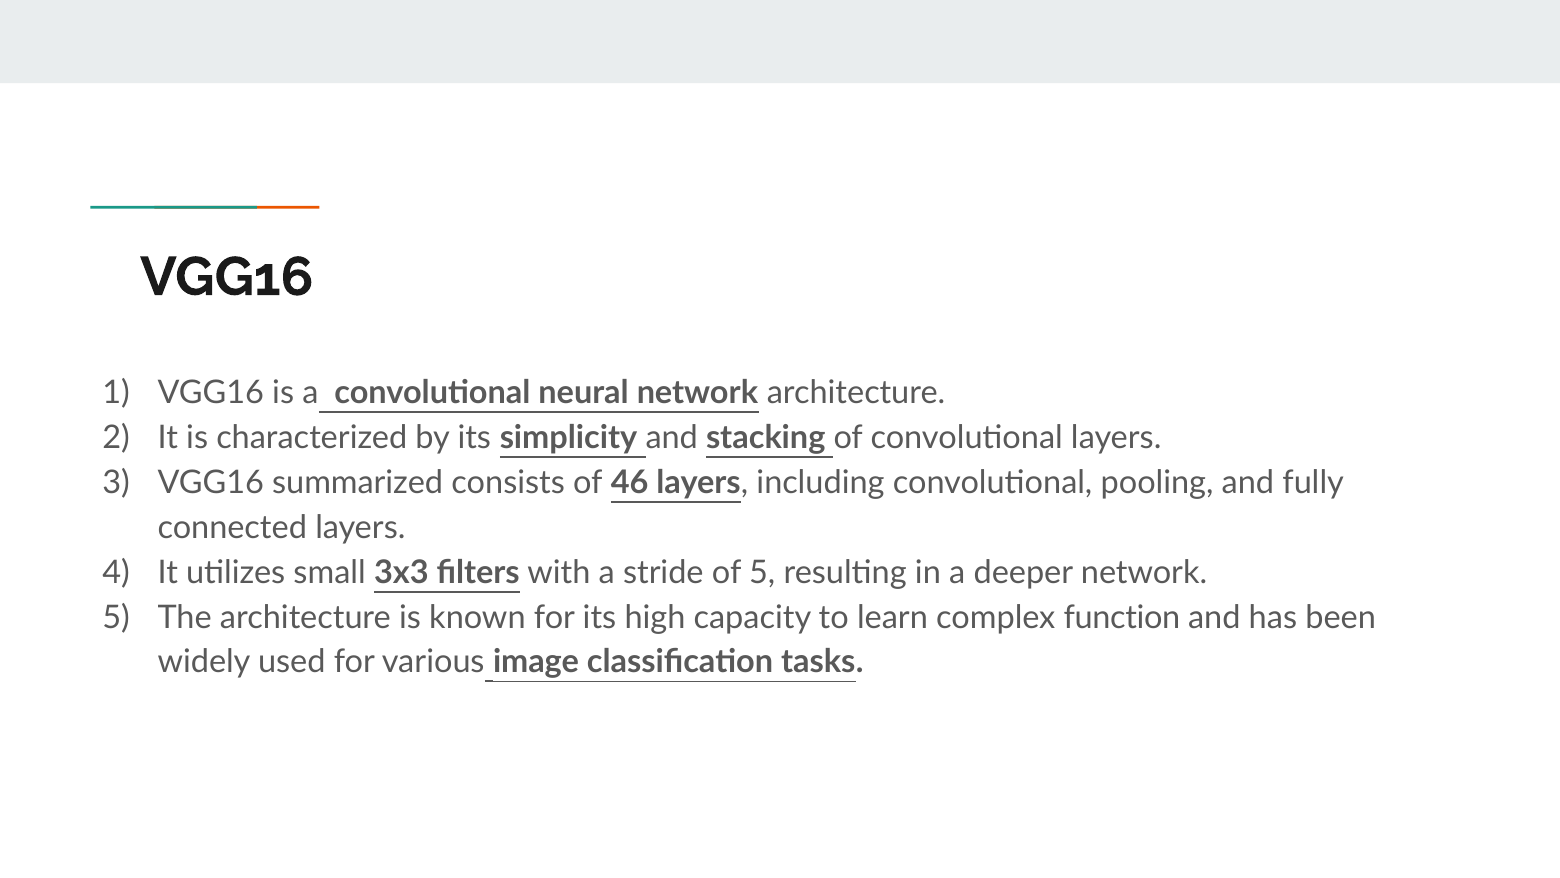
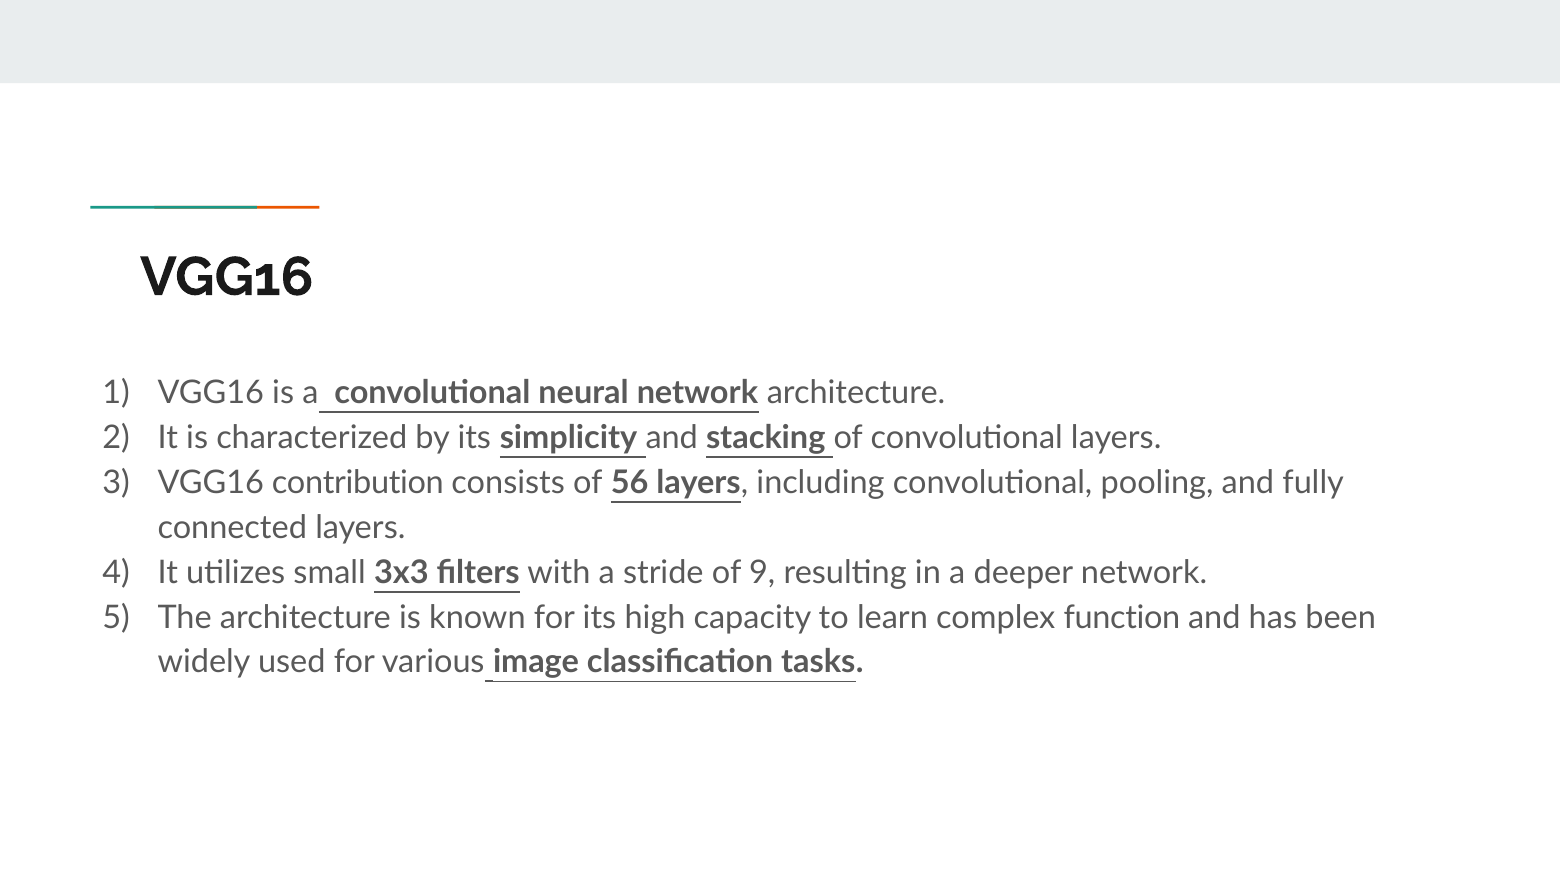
summarized: summarized -> contribution
46: 46 -> 56
of 5: 5 -> 9
